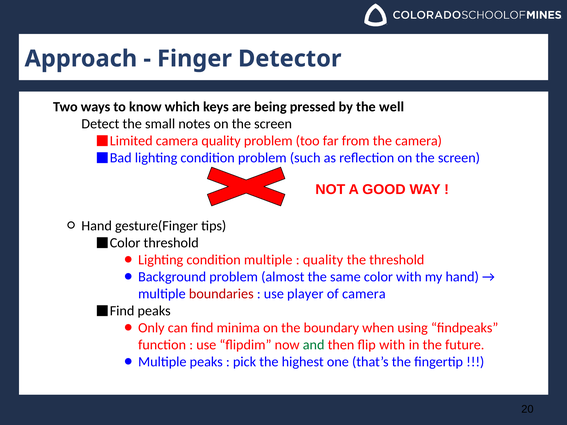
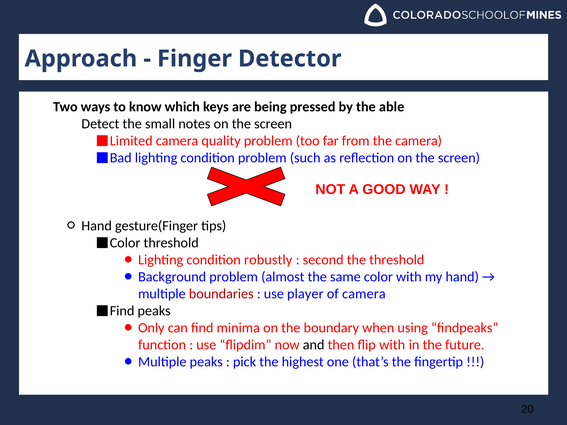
well: well -> able
condition multiple: multiple -> robustly
quality at (323, 260): quality -> second
and colour: green -> black
